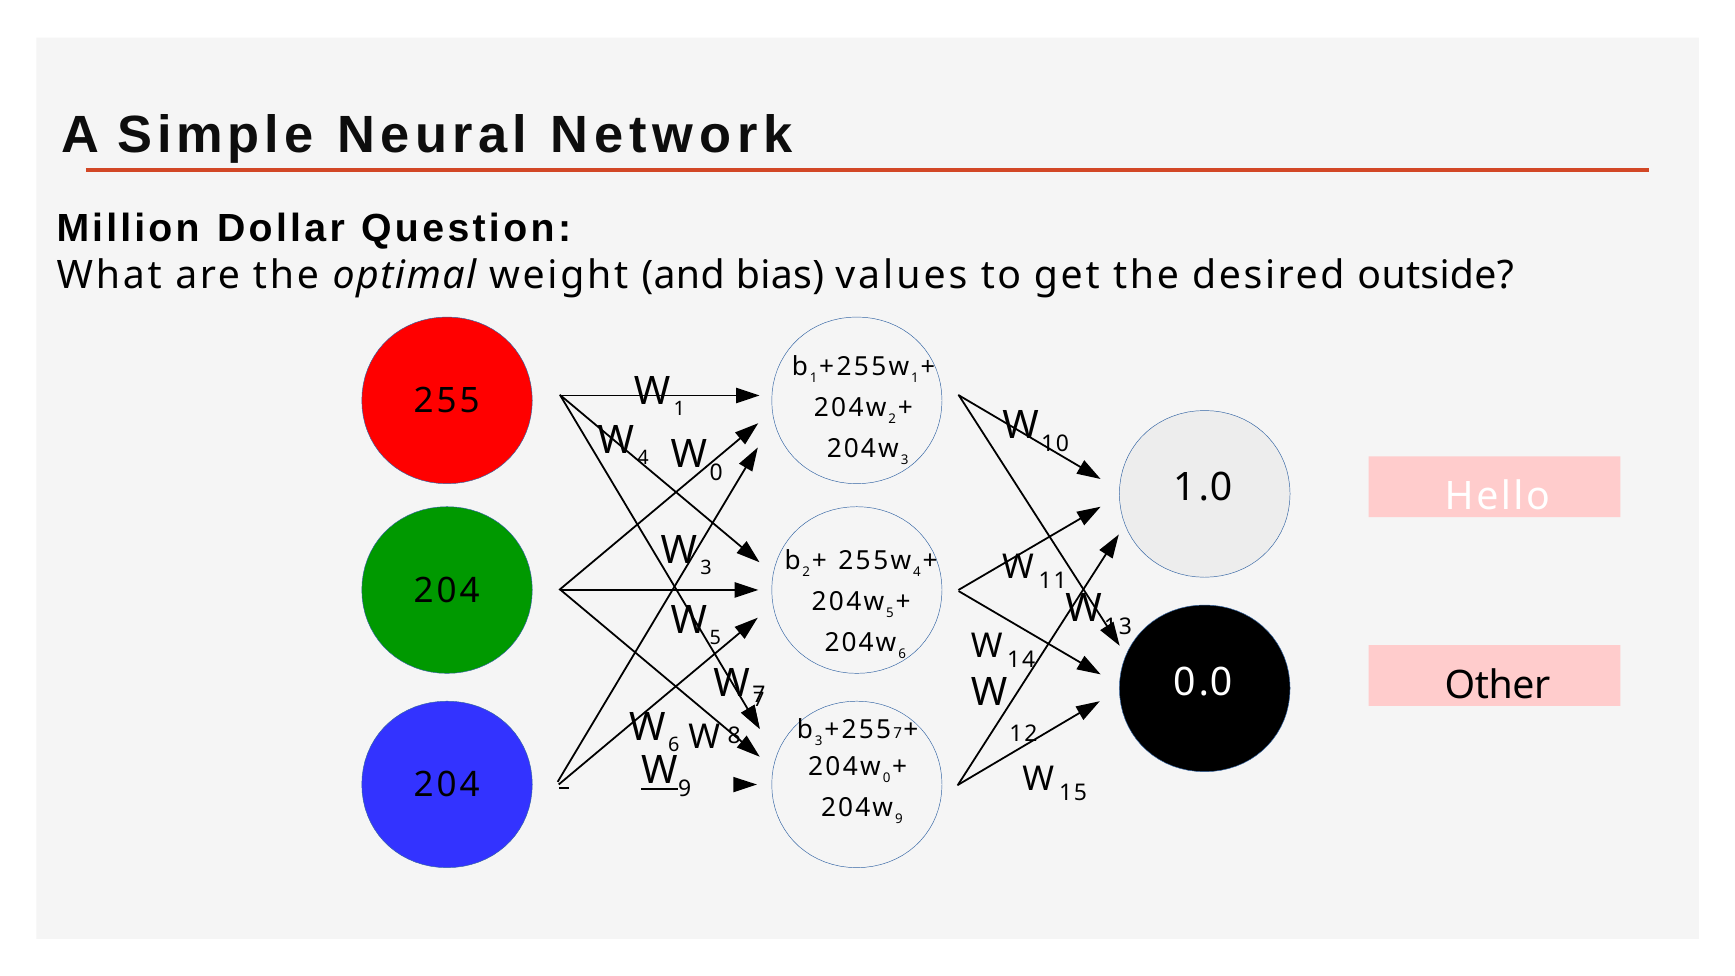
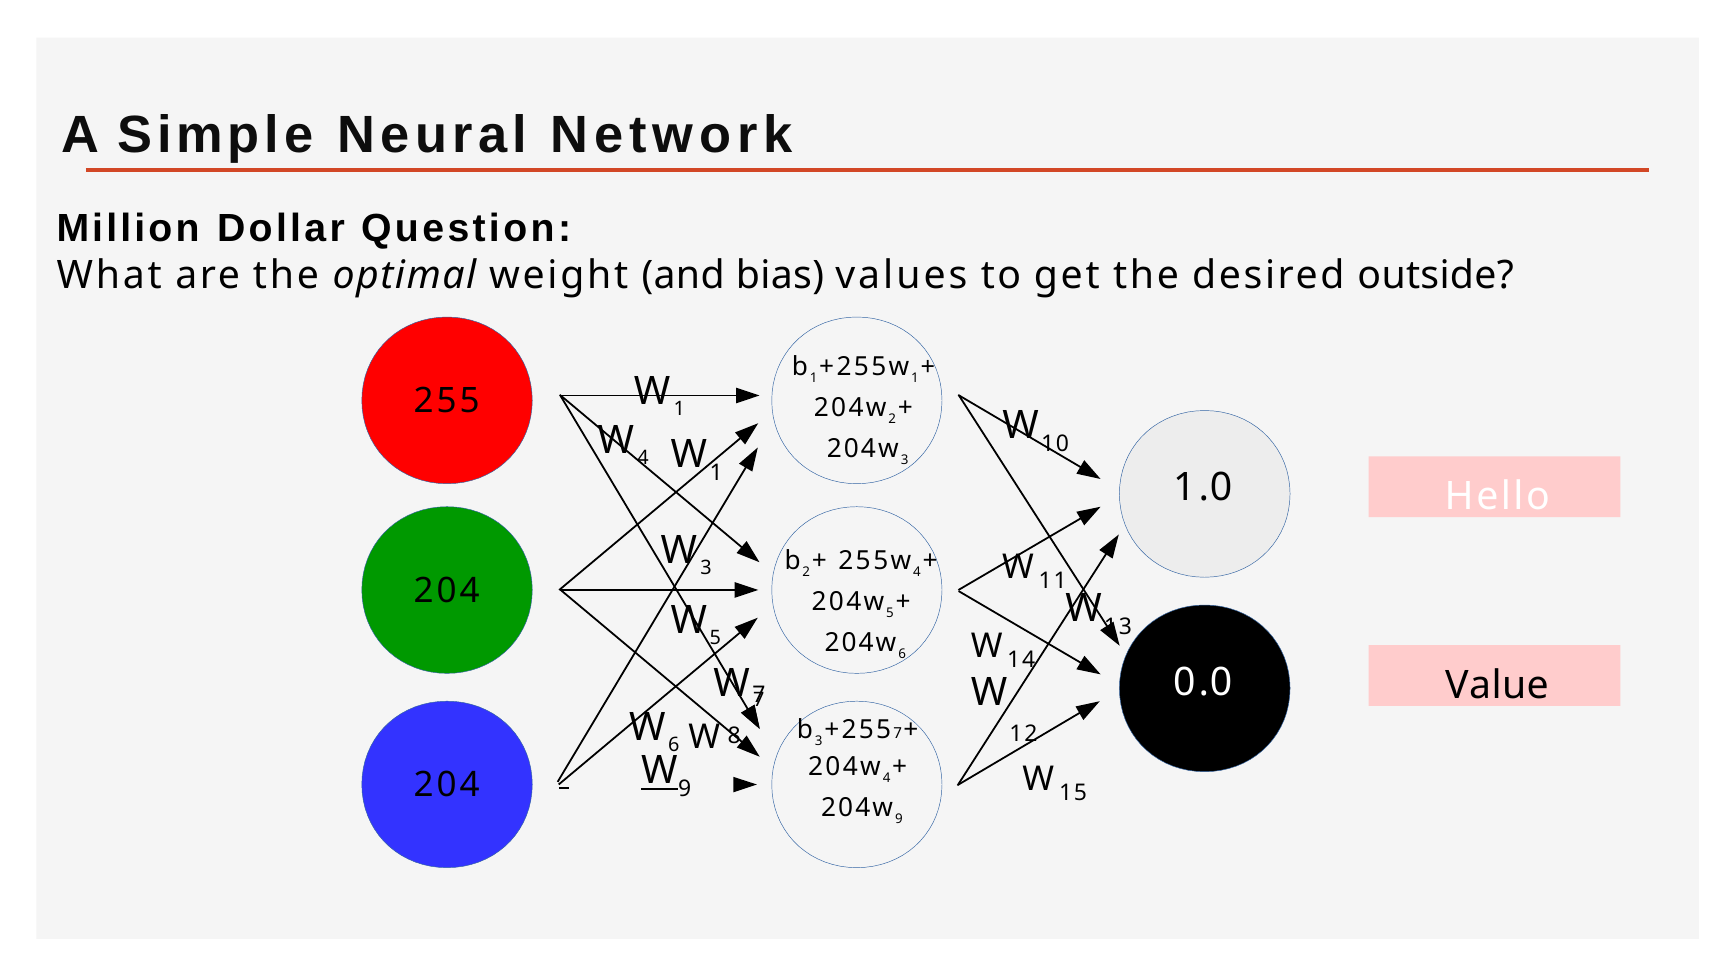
0 at (716, 473): 0 -> 1
Other: Other -> Value
0 at (887, 778): 0 -> 4
